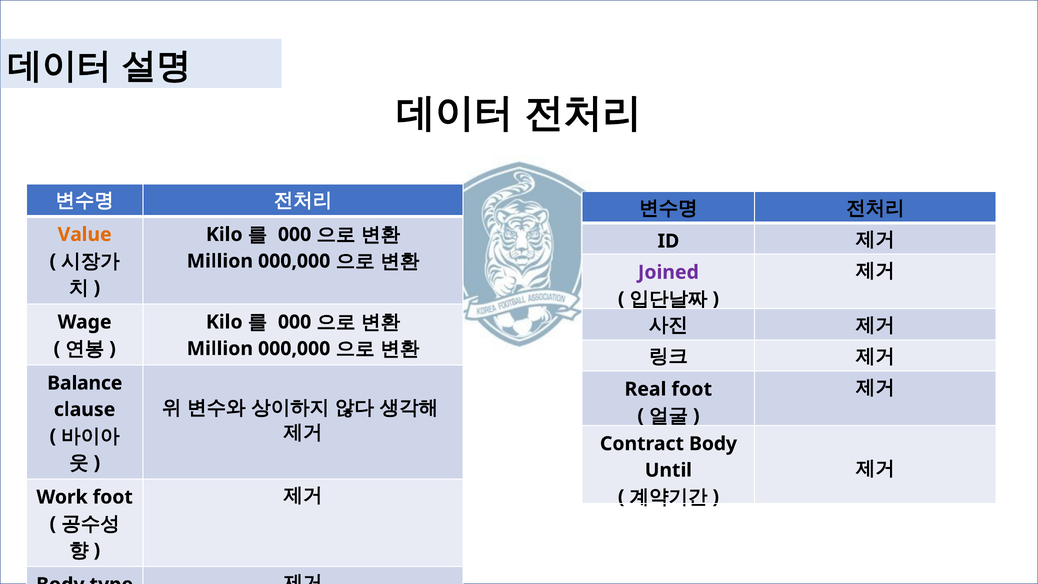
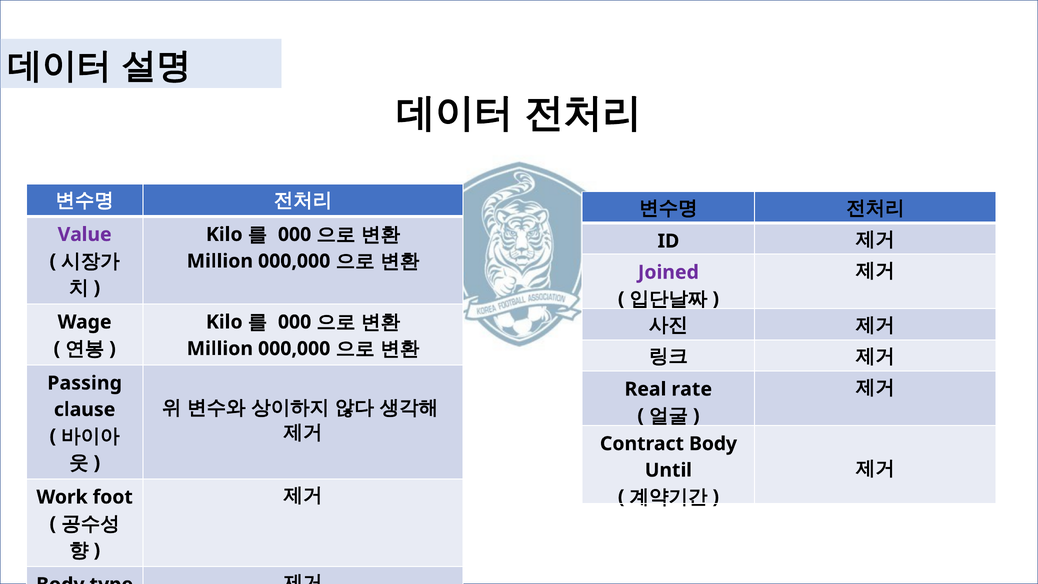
Value colour: orange -> purple
Balance: Balance -> Passing
Real foot: foot -> rate
